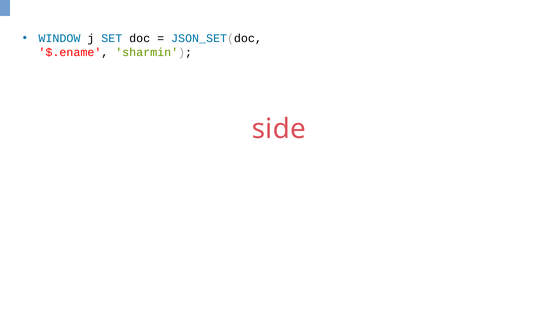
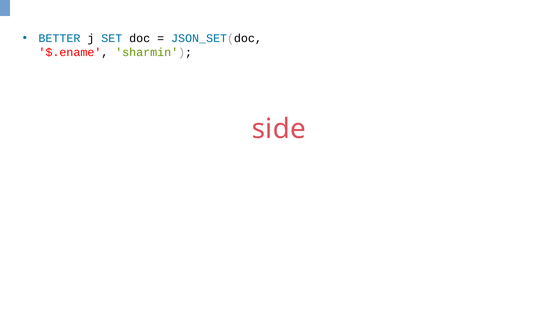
WINDOW: WINDOW -> BETTER
